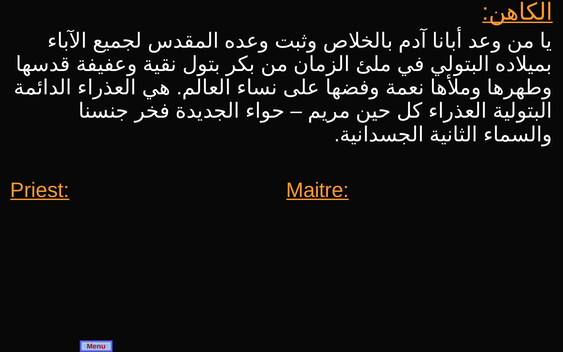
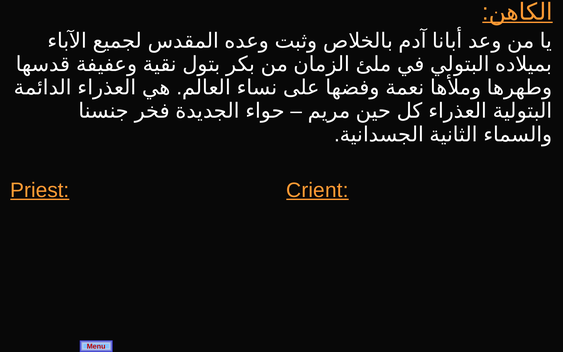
Maitre: Maitre -> Crient
